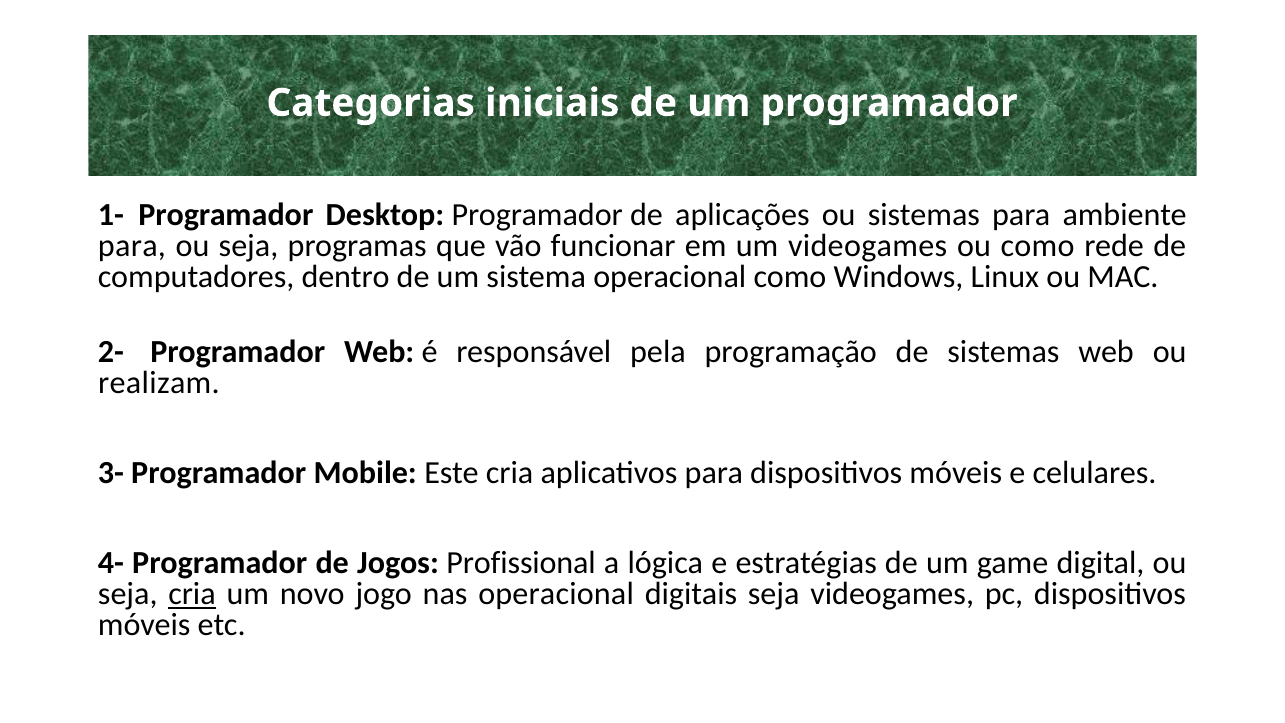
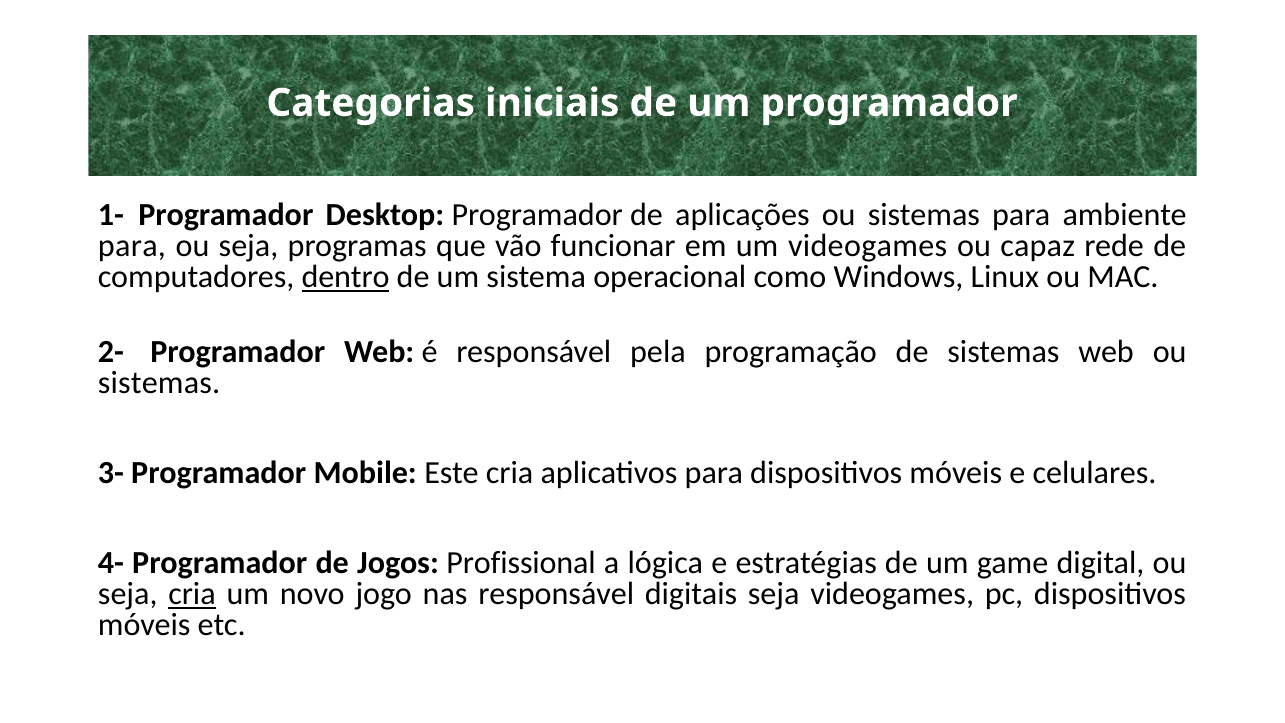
ou como: como -> capaz
dentro underline: none -> present
realizam at (159, 383): realizam -> sistemas
nas operacional: operacional -> responsável
